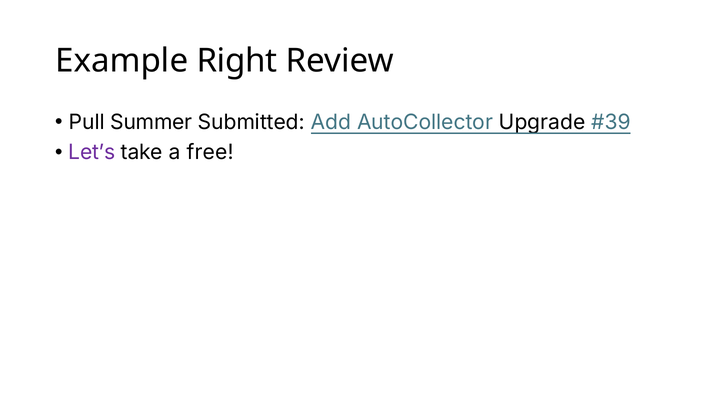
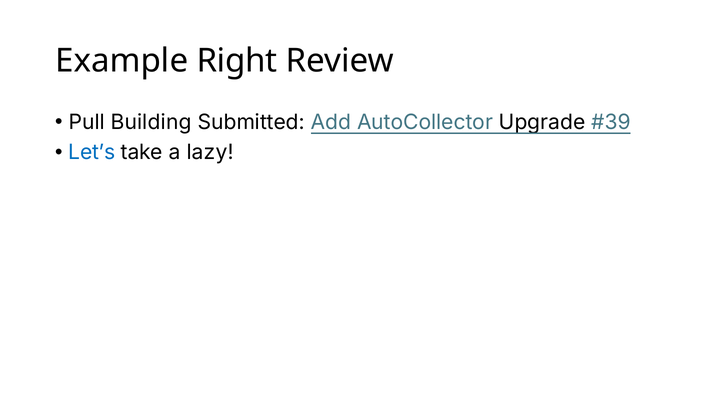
Summer: Summer -> Building
Let’s colour: purple -> blue
free: free -> lazy
